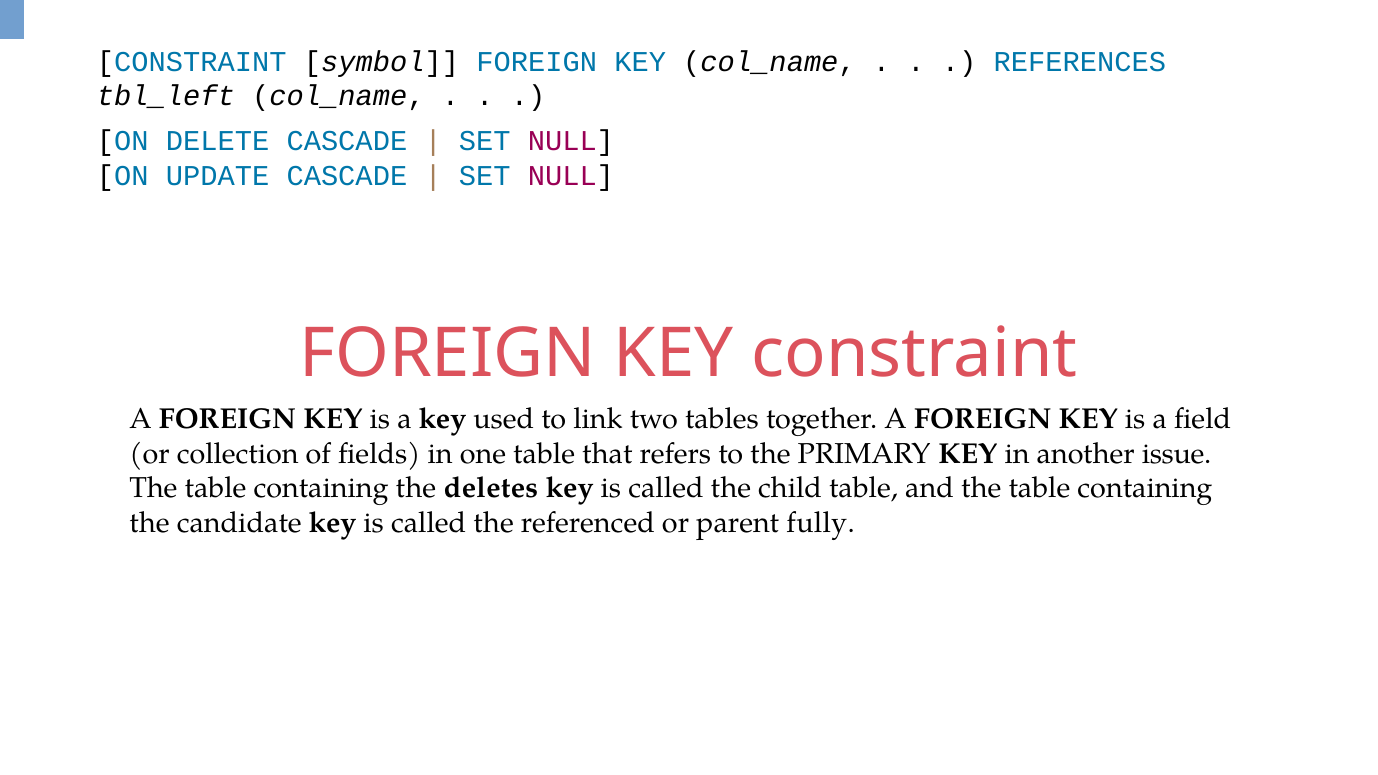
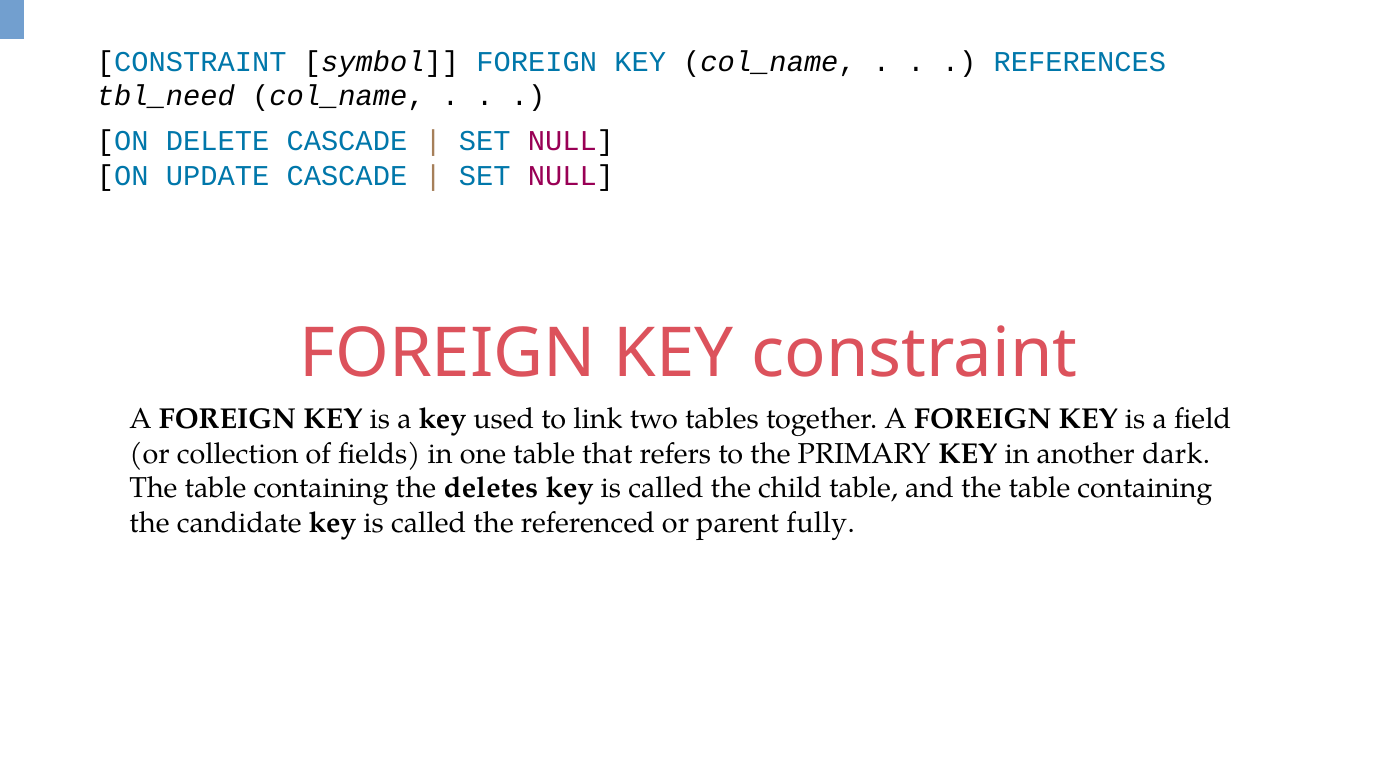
tbl_left: tbl_left -> tbl_need
issue: issue -> dark
